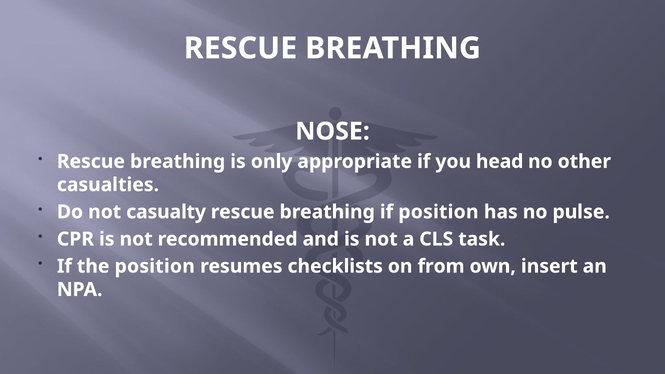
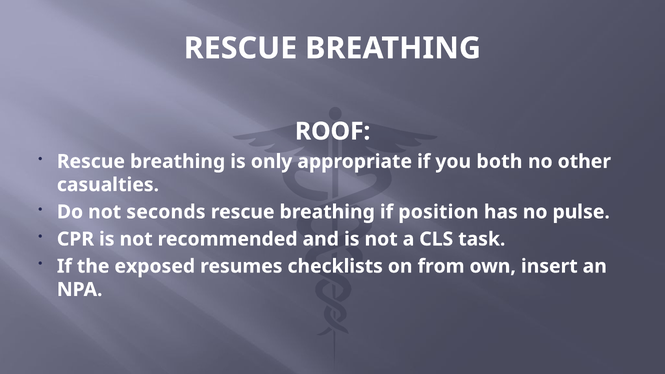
NOSE: NOSE -> ROOF
head: head -> both
casualty: casualty -> seconds
the position: position -> exposed
